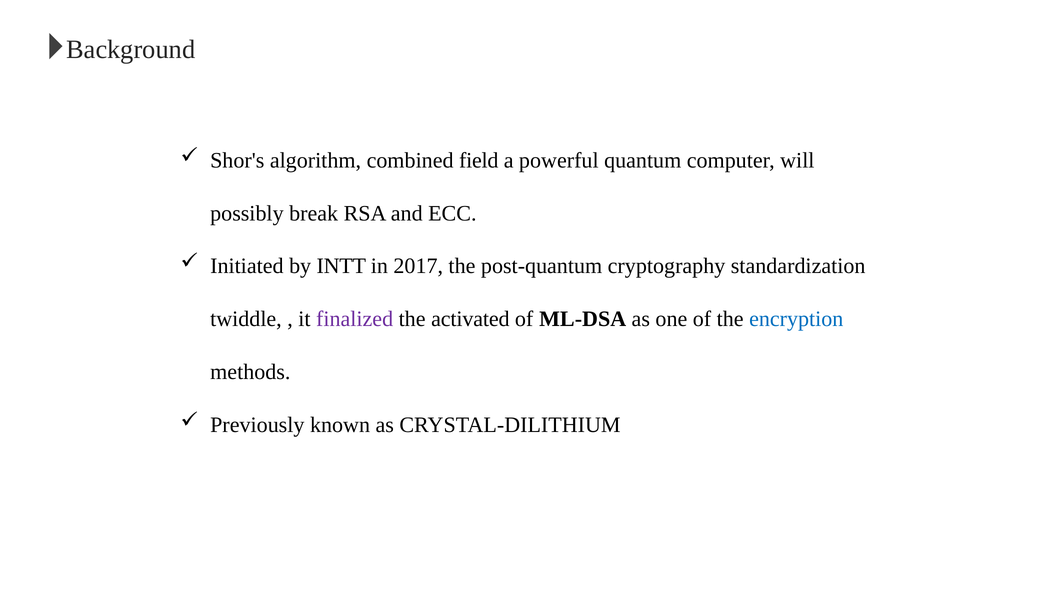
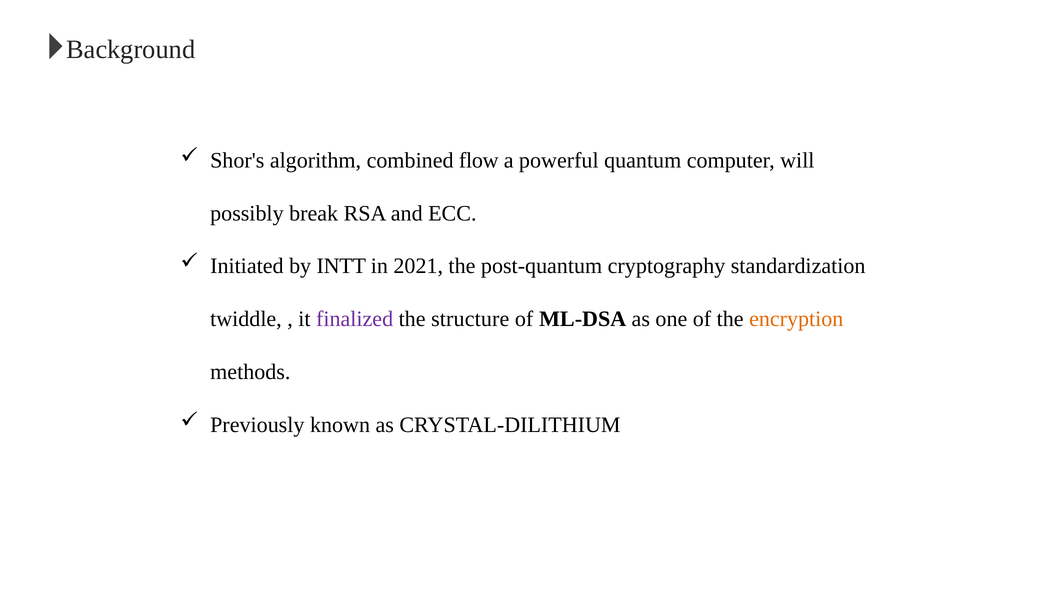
field: field -> flow
2017: 2017 -> 2021
activated: activated -> structure
encryption colour: blue -> orange
